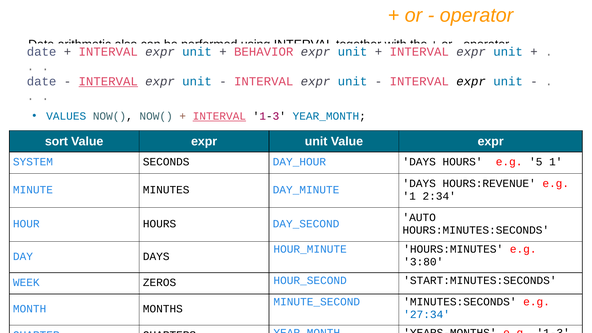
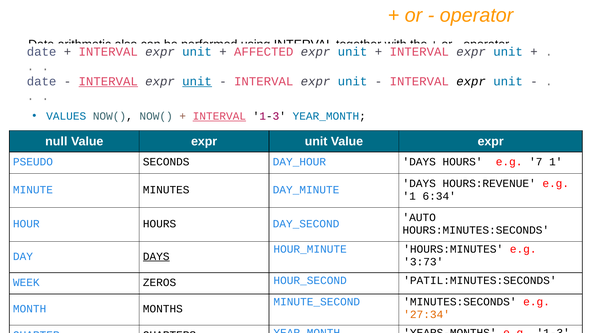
BEHAVIOR: BEHAVIOR -> AFFECTED
unit at (197, 81) underline: none -> present
sort: sort -> null
SYSTEM: SYSTEM -> PSEUDO
5: 5 -> 7
2:34: 2:34 -> 6:34
DAYS at (156, 256) underline: none -> present
3:80: 3:80 -> 3:73
START:MINUTES:SECONDS: START:MINUTES:SECONDS -> PATIL:MINUTES:SECONDS
27:34 colour: blue -> orange
